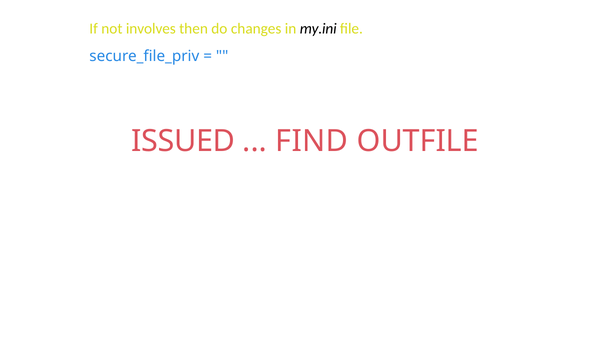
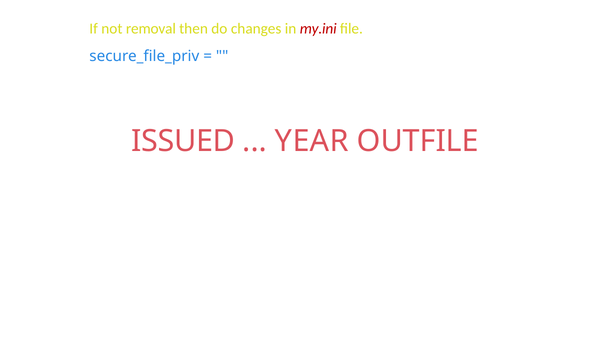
involves: involves -> removal
my.ini colour: black -> red
FIND: FIND -> YEAR
